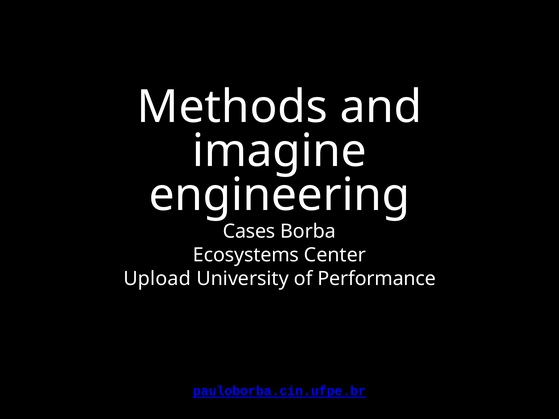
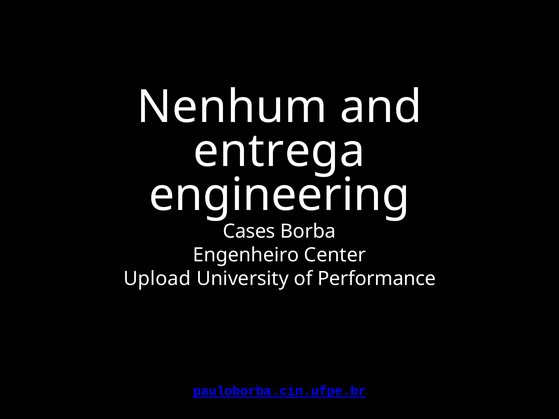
Methods: Methods -> Nenhum
imagine: imagine -> entrega
Ecosystems: Ecosystems -> Engenheiro
